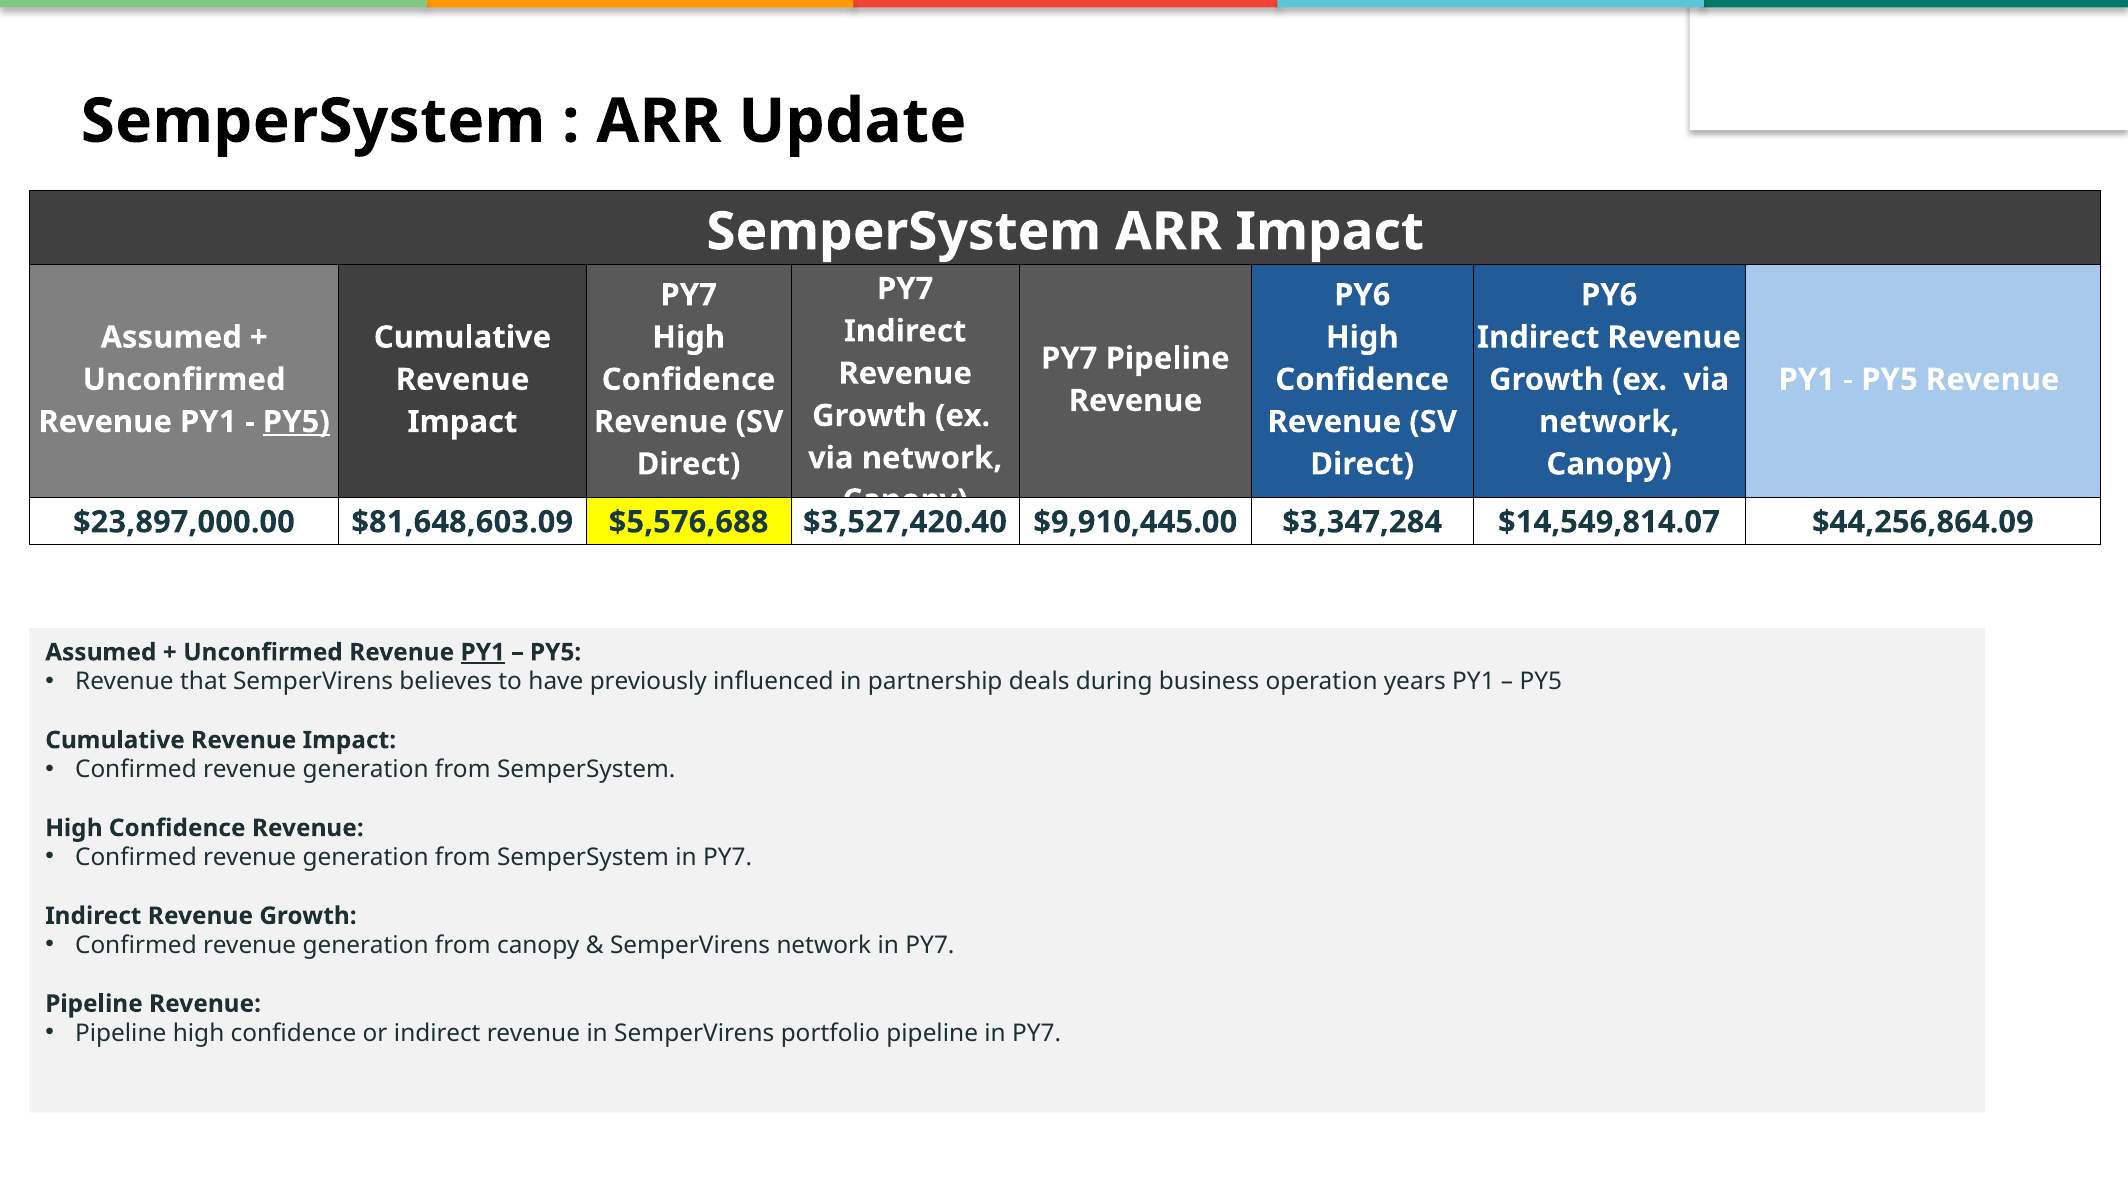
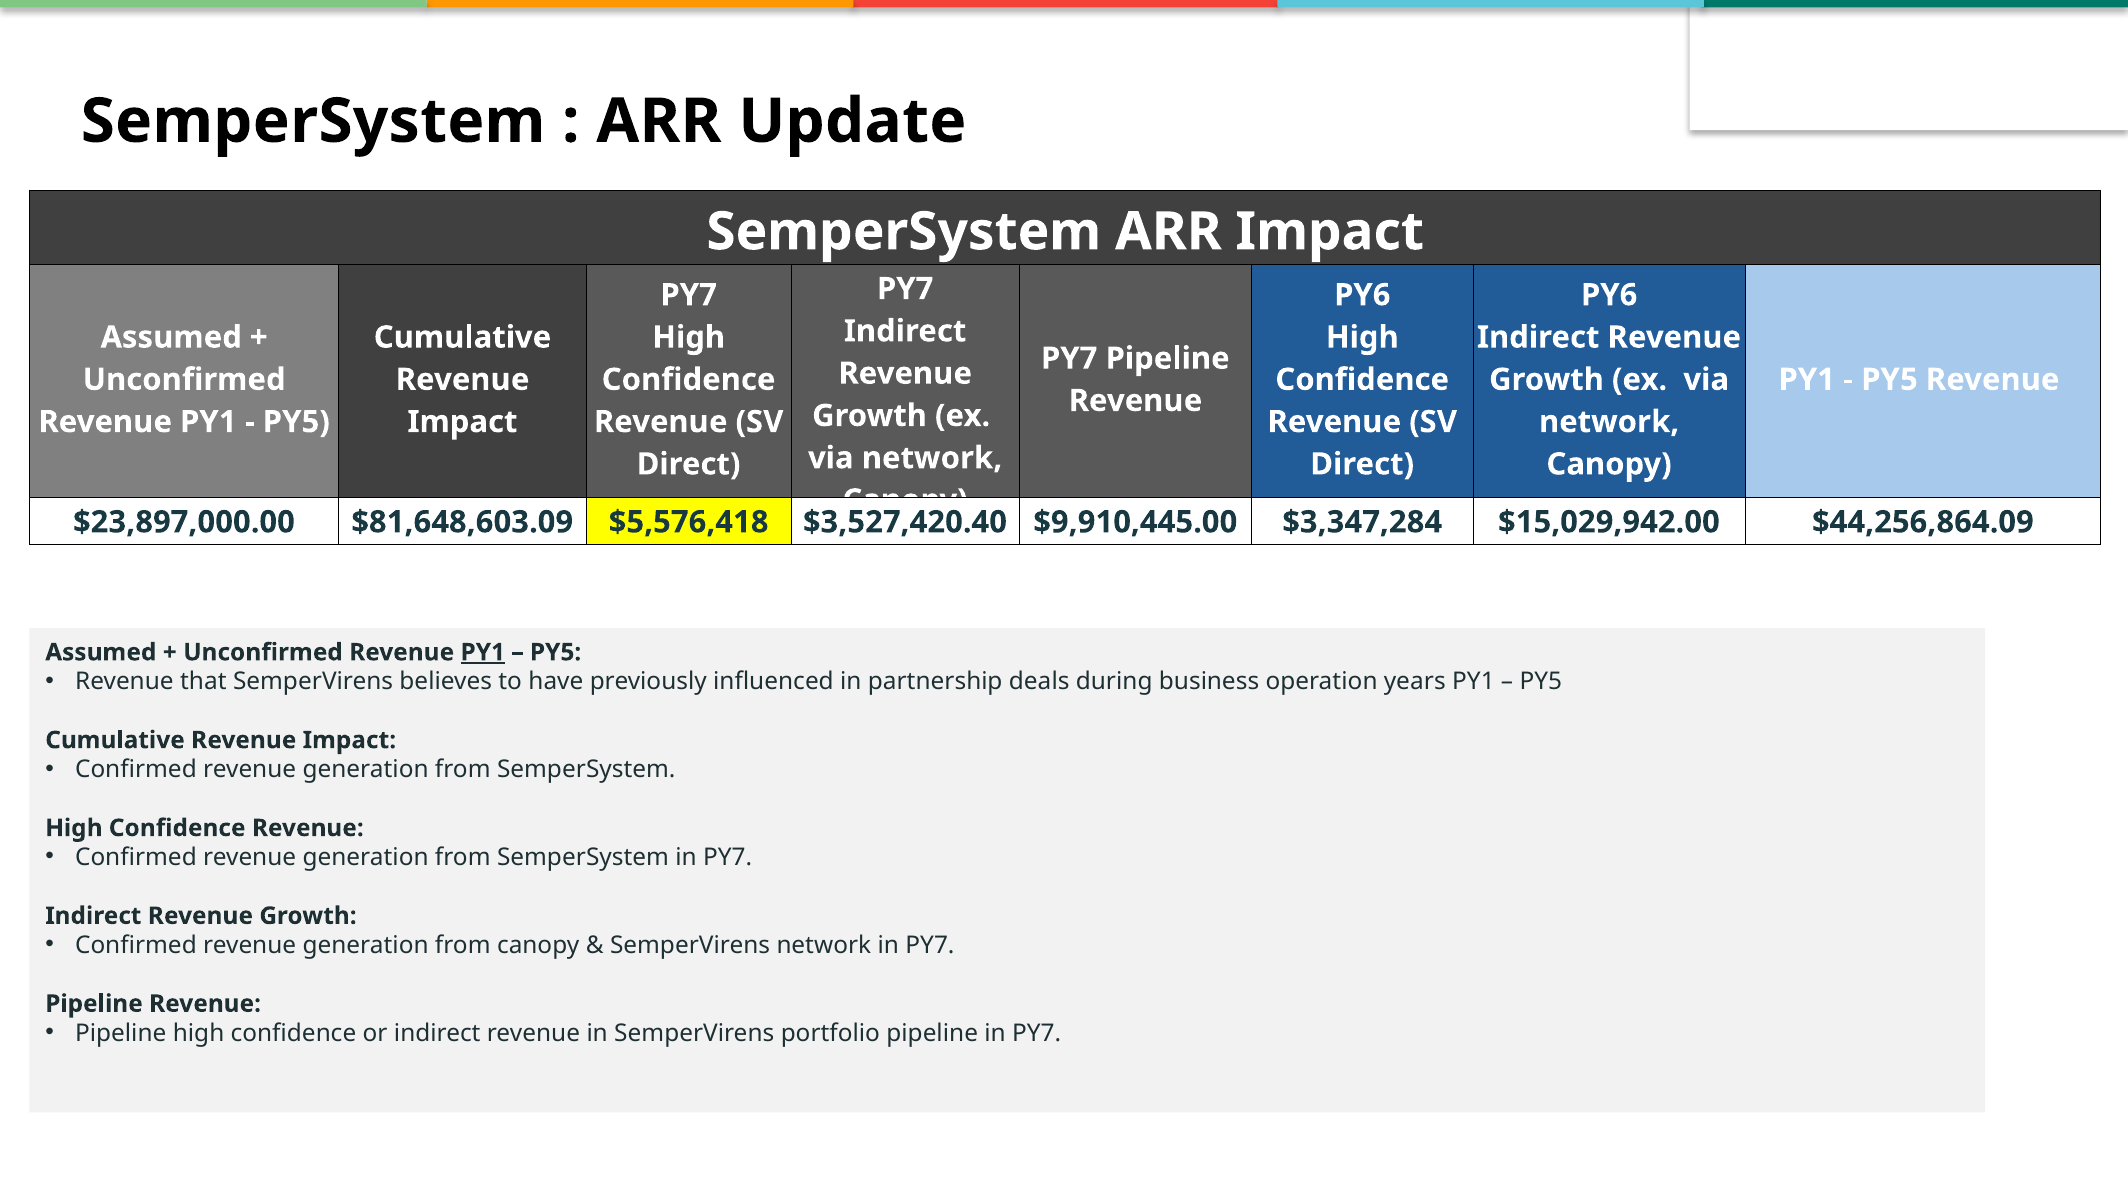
PY5 at (296, 422) underline: present -> none
$5,576,688: $5,576,688 -> $5,576,418
$14,549,814.07: $14,549,814.07 -> $15,029,942.00
